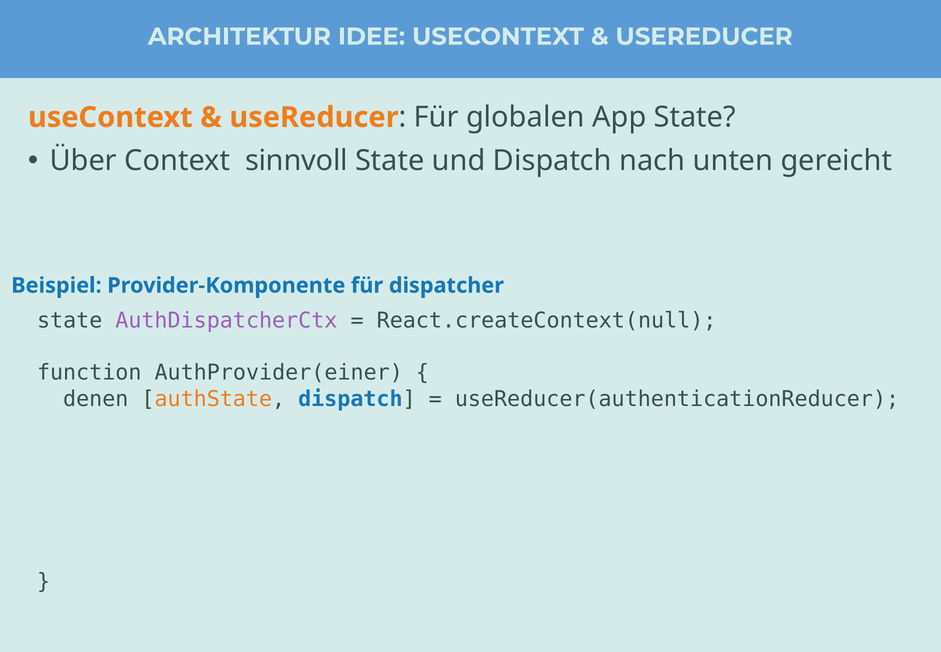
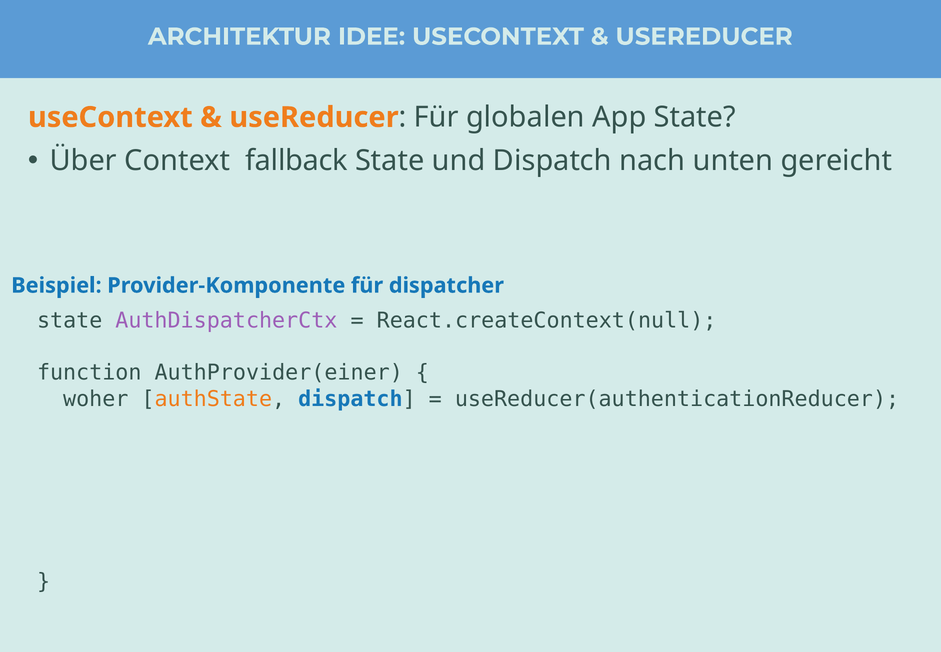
sinnvoll: sinnvoll -> fallback
denen: denen -> woher
